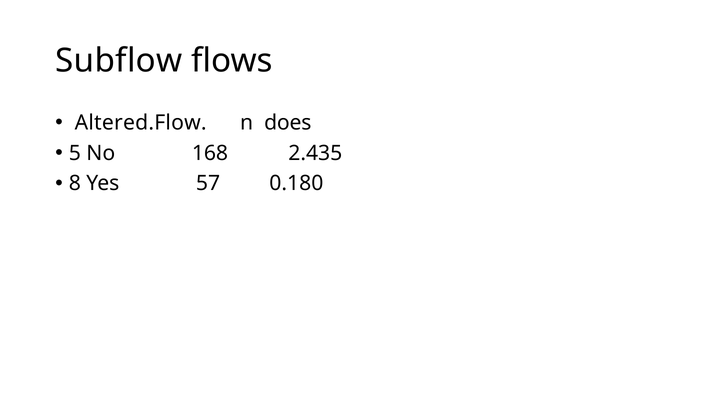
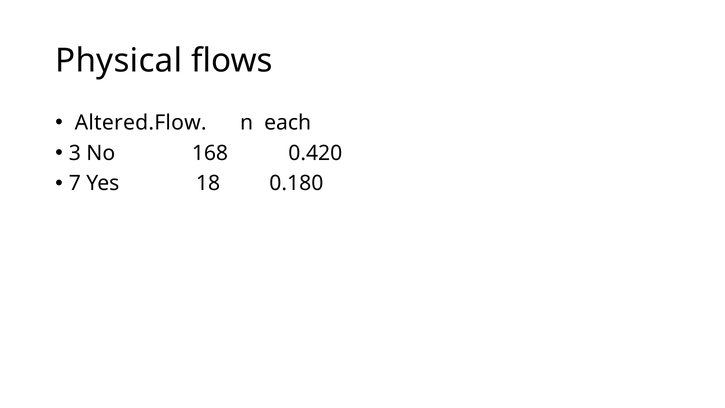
Subflow: Subflow -> Physical
does: does -> each
5: 5 -> 3
2.435: 2.435 -> 0.420
8: 8 -> 7
57: 57 -> 18
